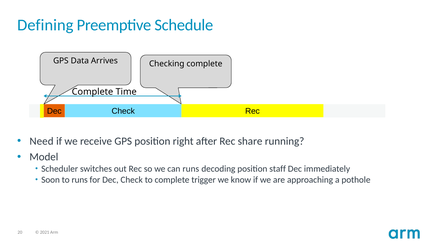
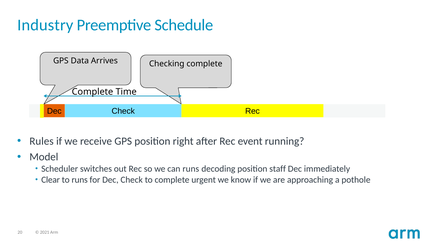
Defining: Defining -> Industry
Need: Need -> Rules
share: share -> event
Soon: Soon -> Clear
trigger: trigger -> urgent
